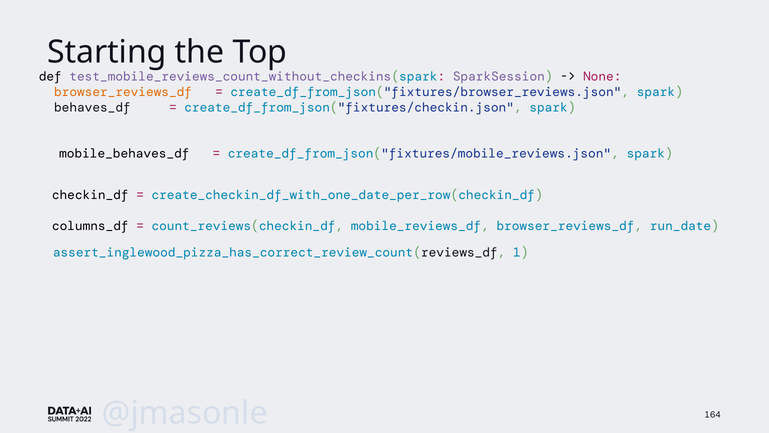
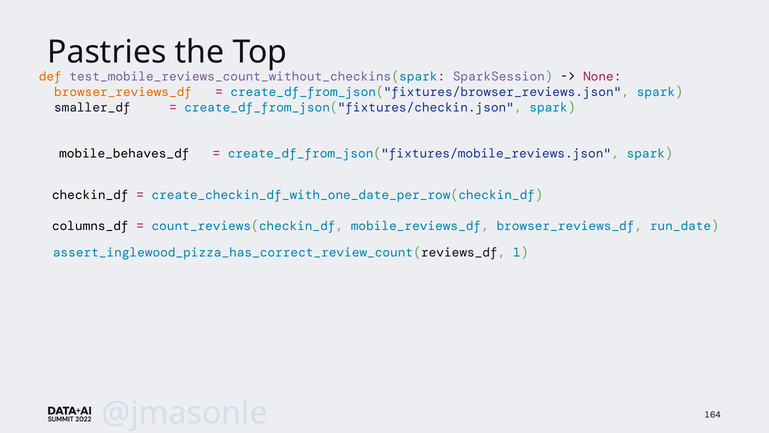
Starting: Starting -> Pastries
def colour: black -> orange
behaves_df: behaves_df -> smaller_df
